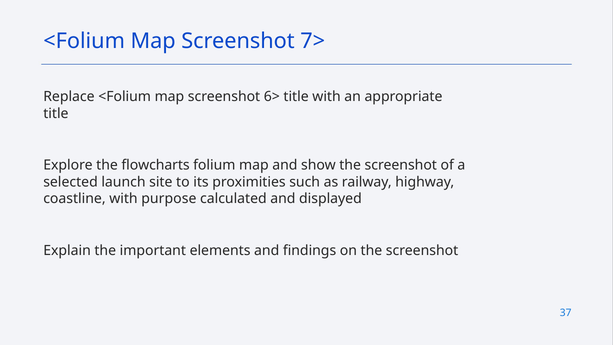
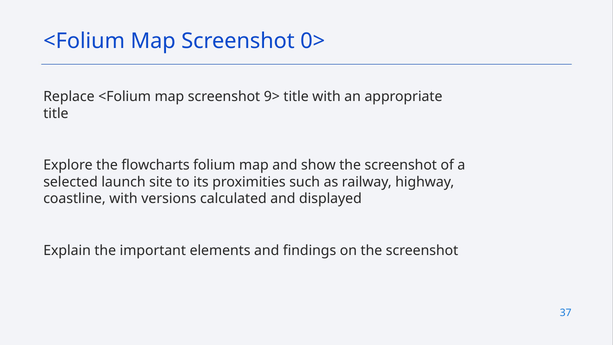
7>: 7> -> 0>
6>: 6> -> 9>
purpose: purpose -> versions
